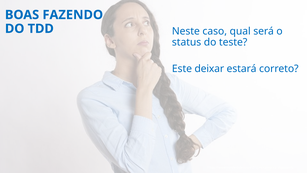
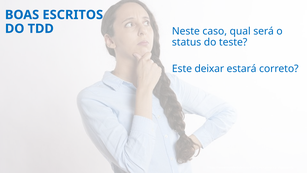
FAZENDO: FAZENDO -> ESCRITOS
